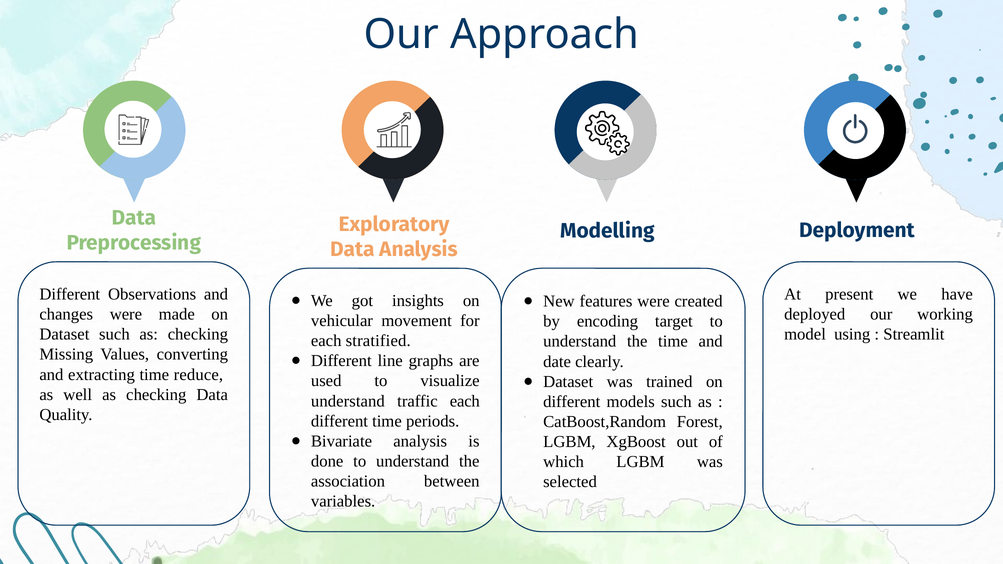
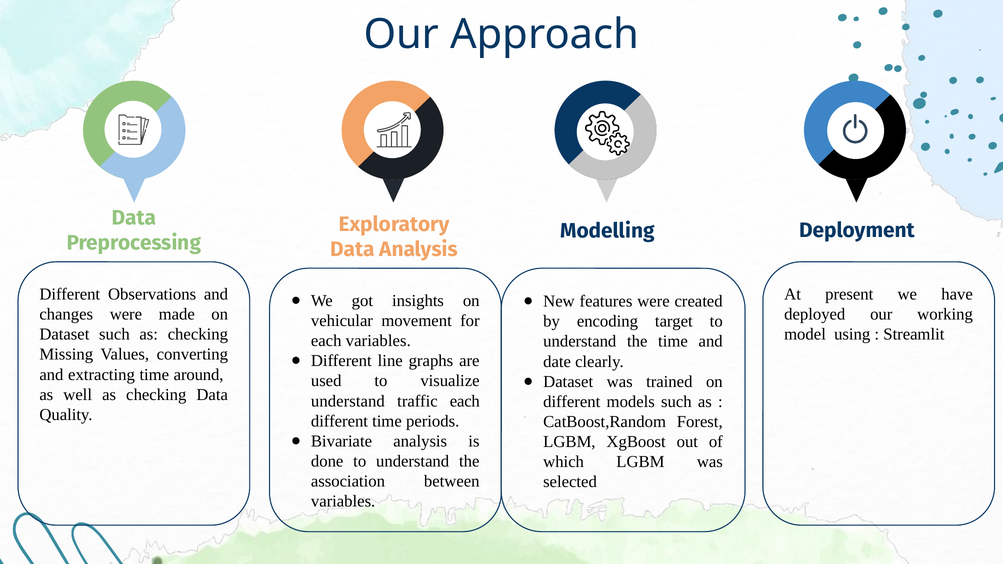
each stratified: stratified -> variables
reduce: reduce -> around
